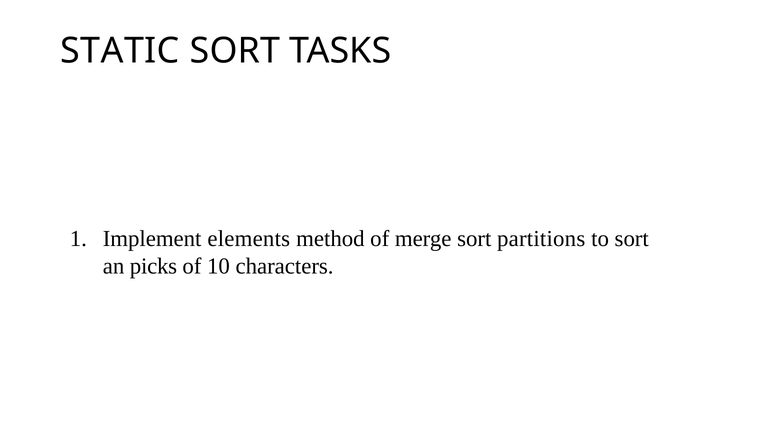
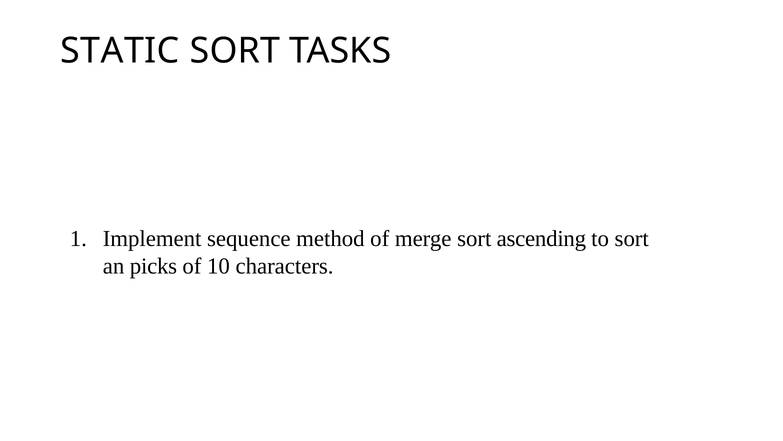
elements: elements -> sequence
partitions: partitions -> ascending
